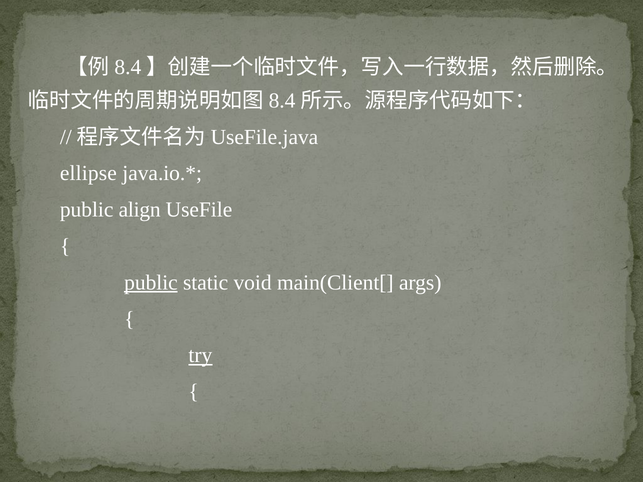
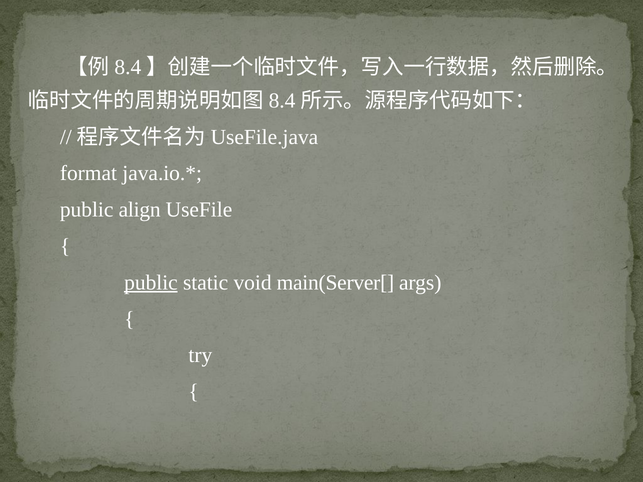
ellipse: ellipse -> format
main(Client[: main(Client[ -> main(Server[
try underline: present -> none
